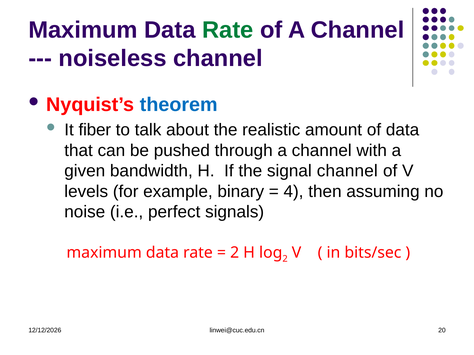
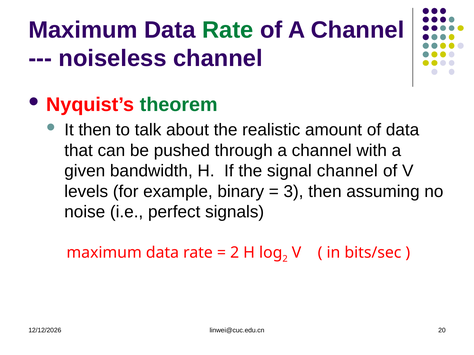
theorem colour: blue -> green
It fiber: fiber -> then
4: 4 -> 3
